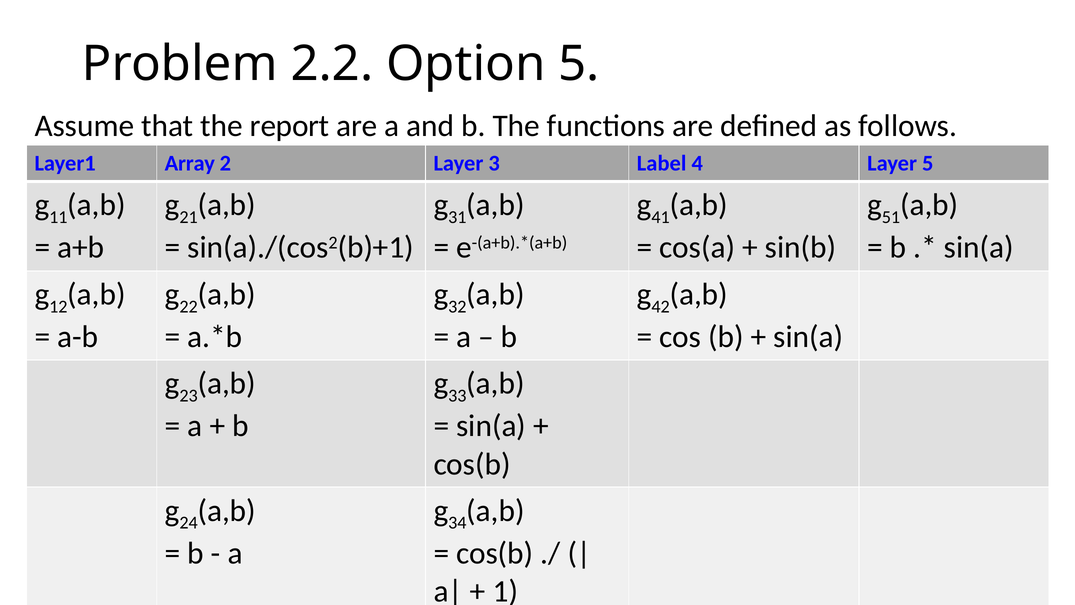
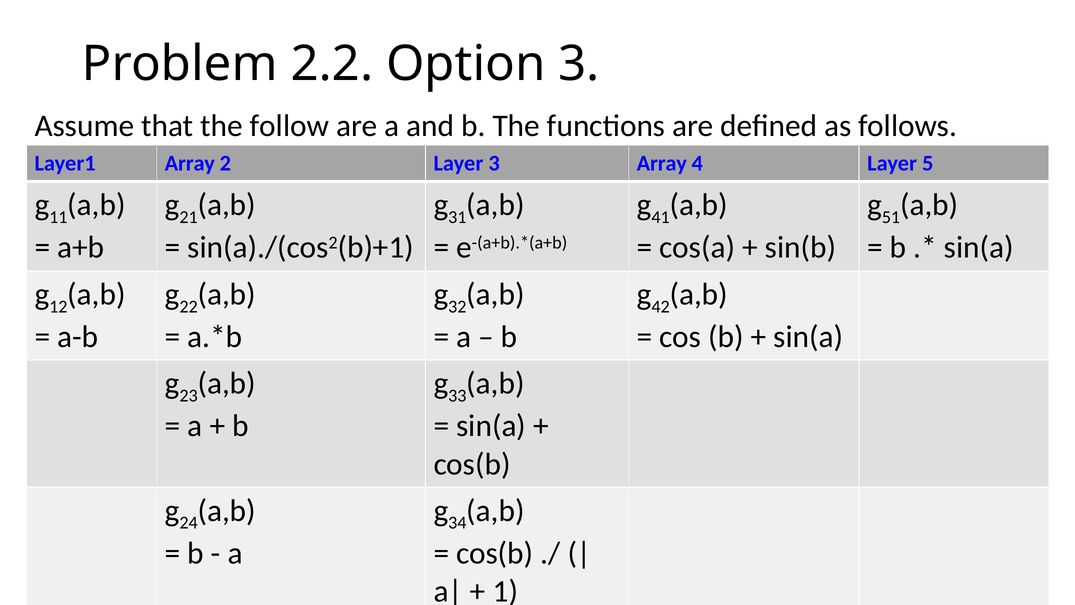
Option 5: 5 -> 3
report: report -> follow
3 Label: Label -> Array
